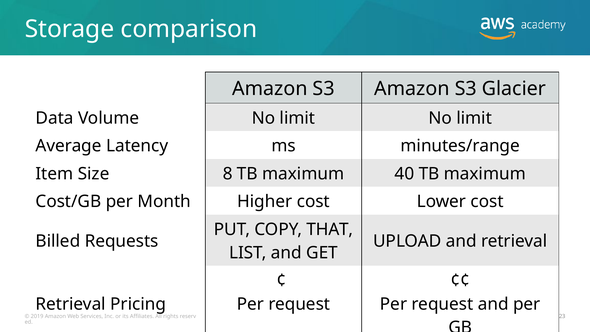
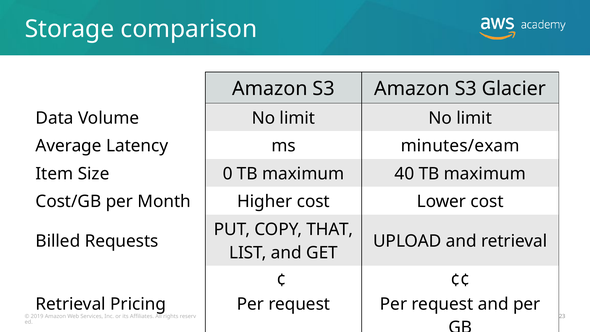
minutes/range: minutes/range -> minutes/exam
8: 8 -> 0
